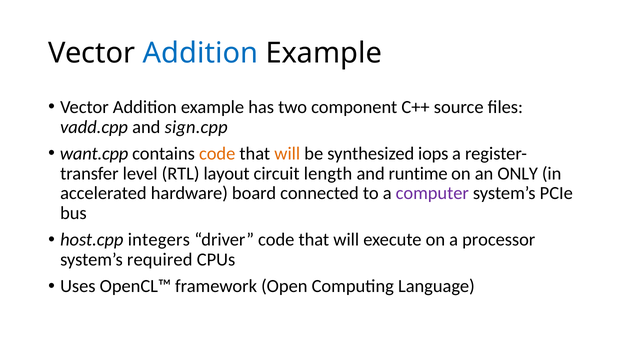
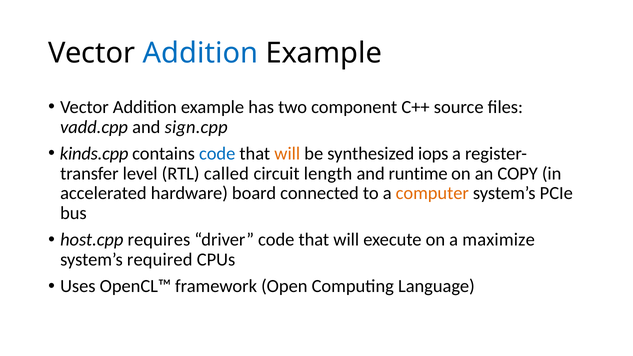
want.cpp: want.cpp -> kinds.cpp
code at (217, 154) colour: orange -> blue
layout: layout -> called
ONLY: ONLY -> COPY
computer colour: purple -> orange
integers: integers -> requires
processor: processor -> maximize
